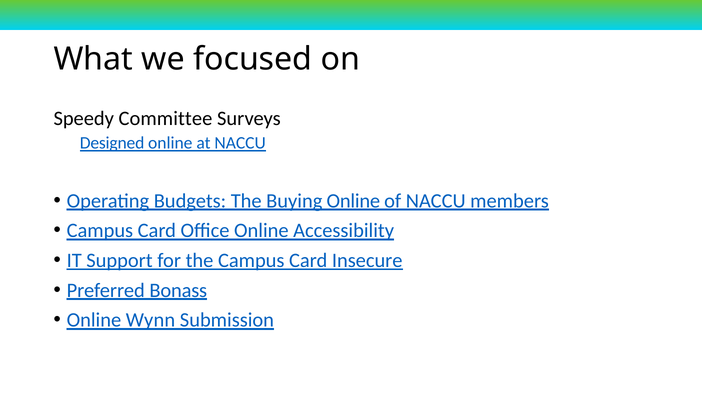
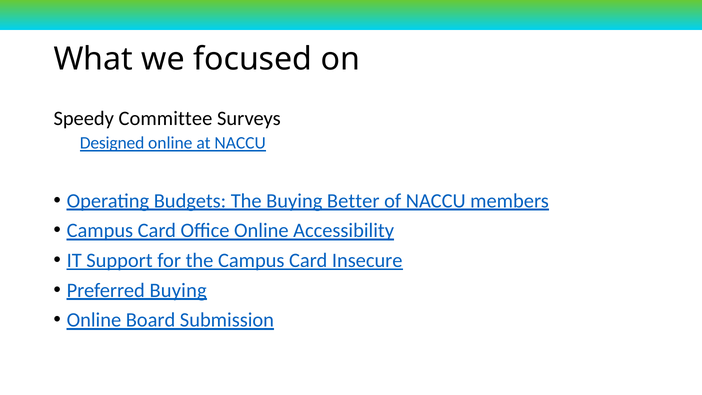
Buying Online: Online -> Better
Preferred Bonass: Bonass -> Buying
Wynn: Wynn -> Board
